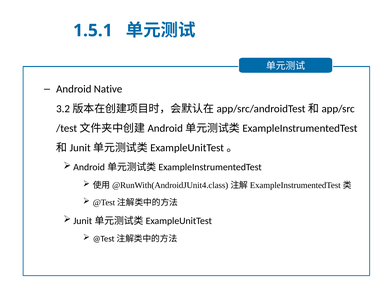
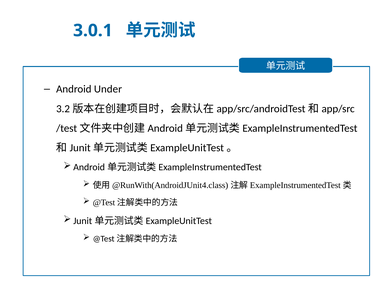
1.5.1: 1.5.1 -> 3.0.1
Native: Native -> Under
